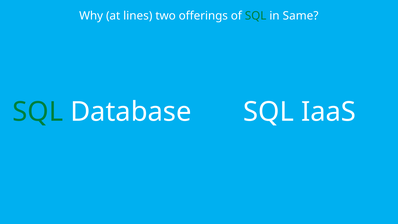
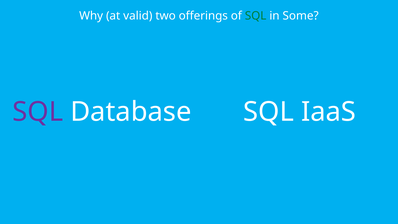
lines: lines -> valid
Same: Same -> Some
SQL at (38, 112) colour: green -> purple
